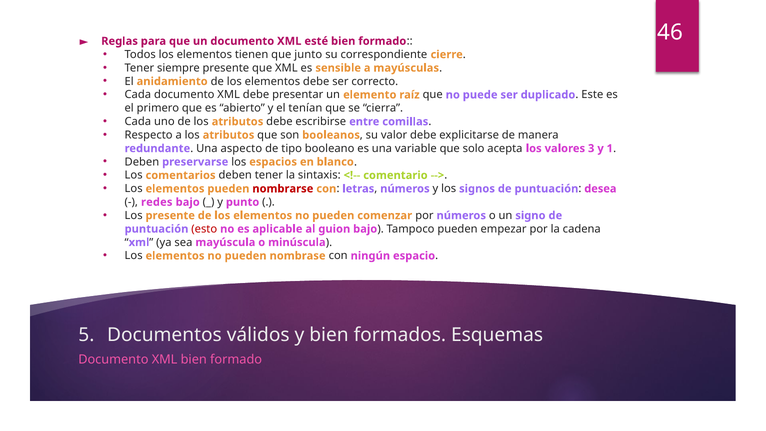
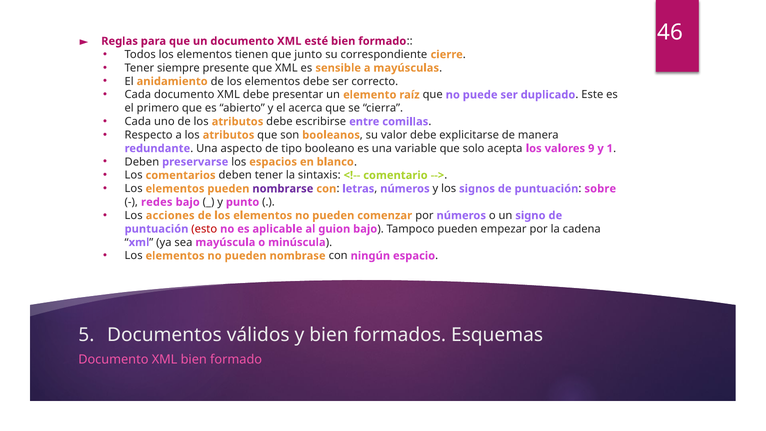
tenían: tenían -> acerca
3: 3 -> 9
nombrarse colour: red -> purple
desea: desea -> sobre
Los presente: presente -> acciones
